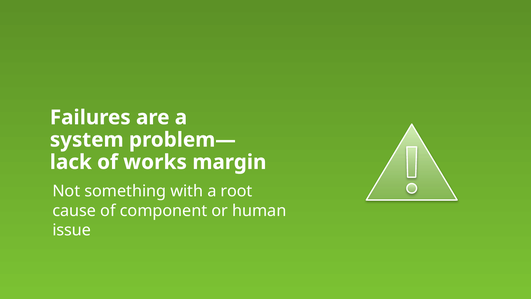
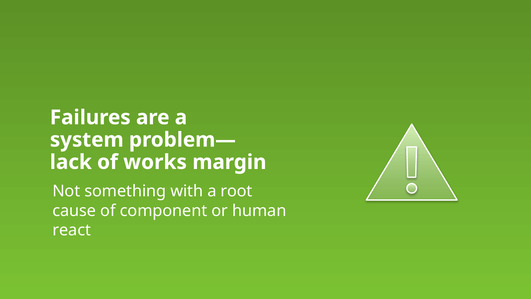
issue: issue -> react
